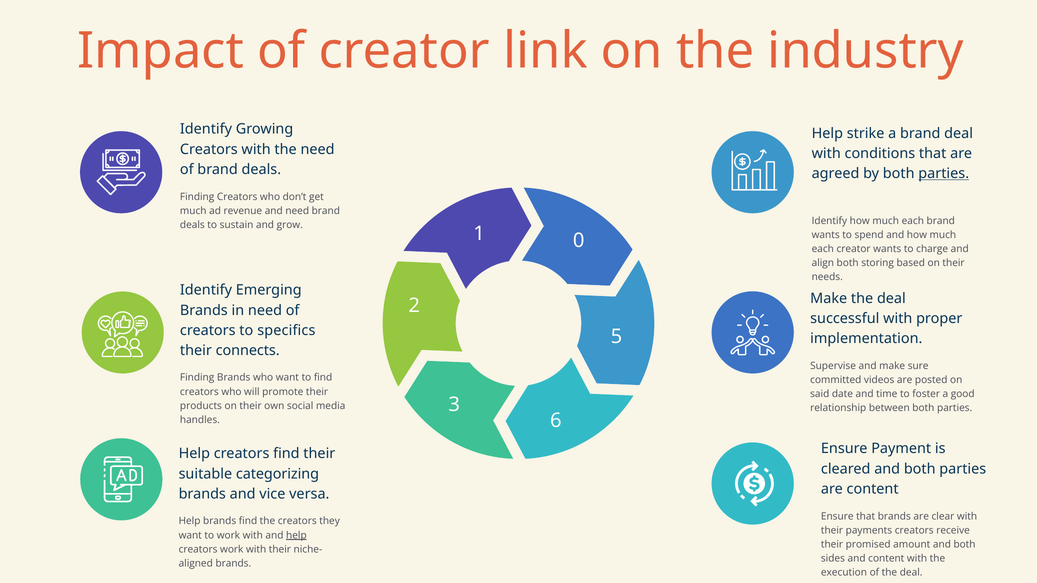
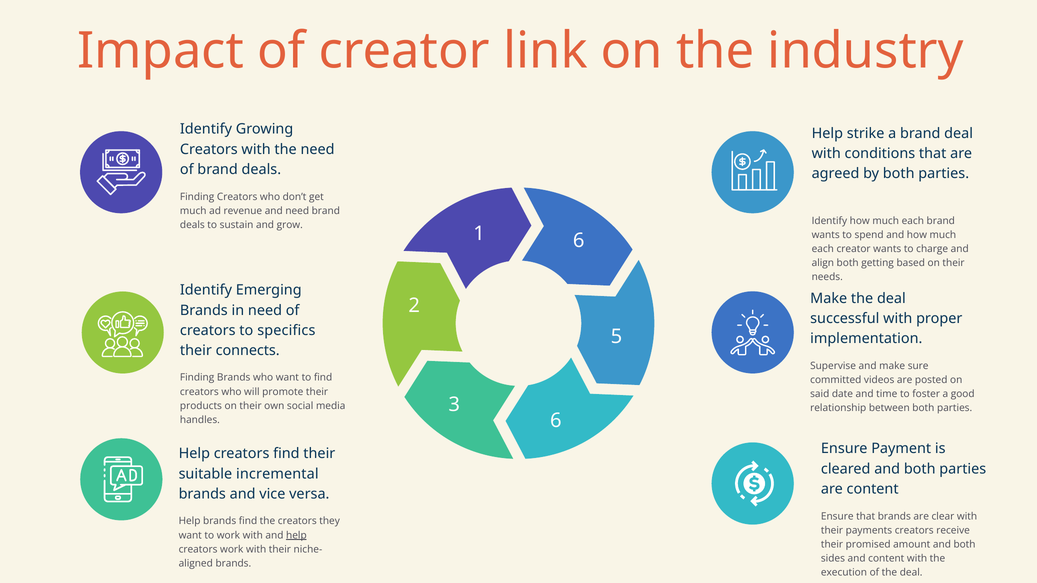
parties at (944, 174) underline: present -> none
1 0: 0 -> 6
storing: storing -> getting
categorizing: categorizing -> incremental
